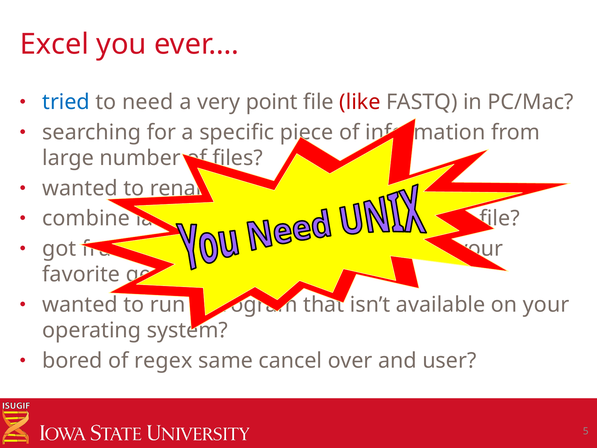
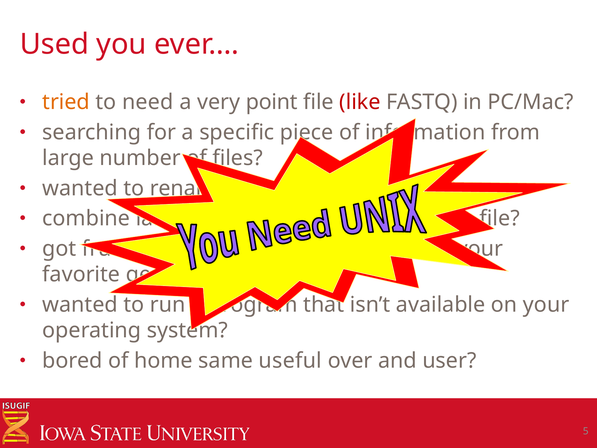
Excel at (54, 44): Excel -> Used
tried colour: blue -> orange
regex: regex -> home
cancel: cancel -> useful
